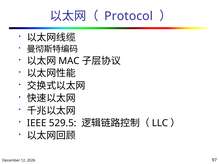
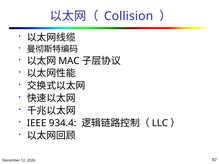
Protocol: Protocol -> Collision
529.5: 529.5 -> 934.4
